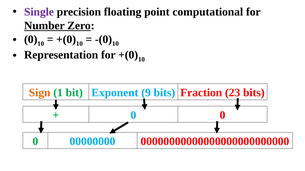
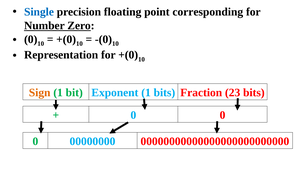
Single colour: purple -> blue
computational: computational -> corresponding
Exponent 9: 9 -> 1
